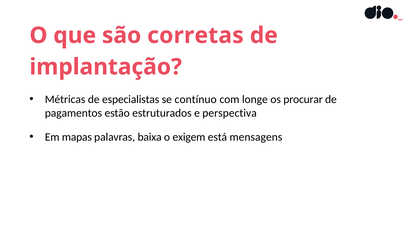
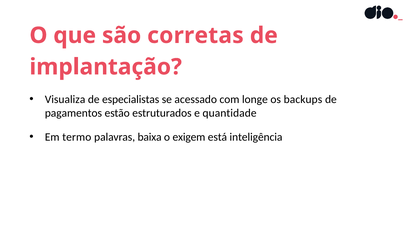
Métricas: Métricas -> Visualiza
contínuo: contínuo -> acessado
procurar: procurar -> backups
perspectiva: perspectiva -> quantidade
mapas: mapas -> termo
mensagens: mensagens -> inteligência
